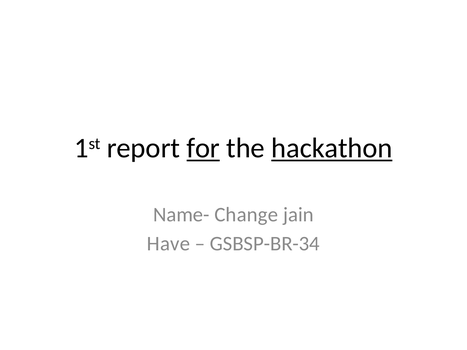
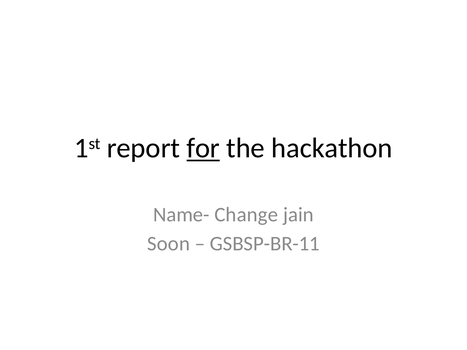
hackathon underline: present -> none
Have: Have -> Soon
GSBSP-BR-34: GSBSP-BR-34 -> GSBSP-BR-11
